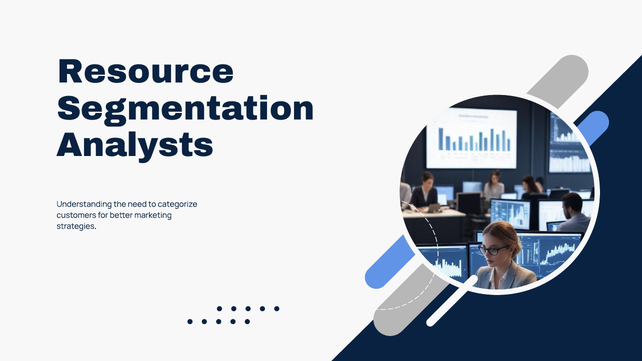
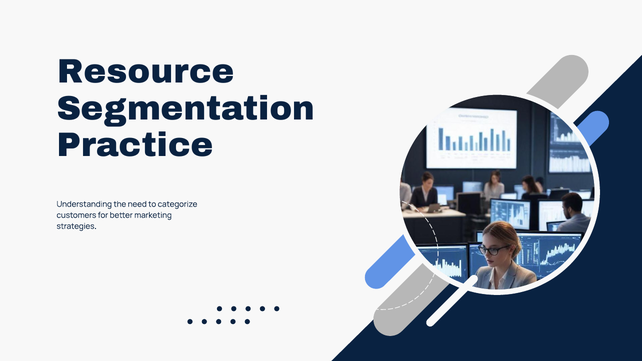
Analysts: Analysts -> Practice
